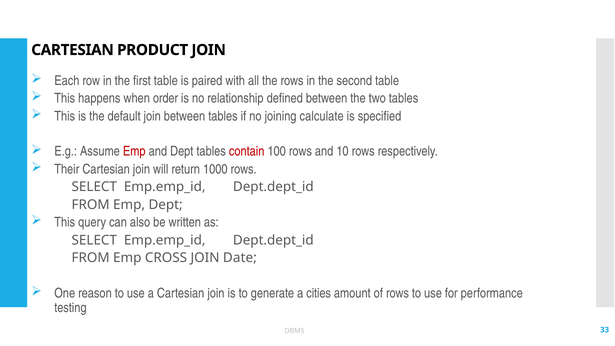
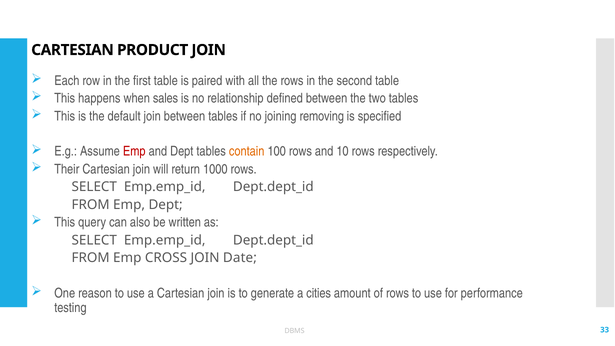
order: order -> sales
calculate: calculate -> removing
contain colour: red -> orange
